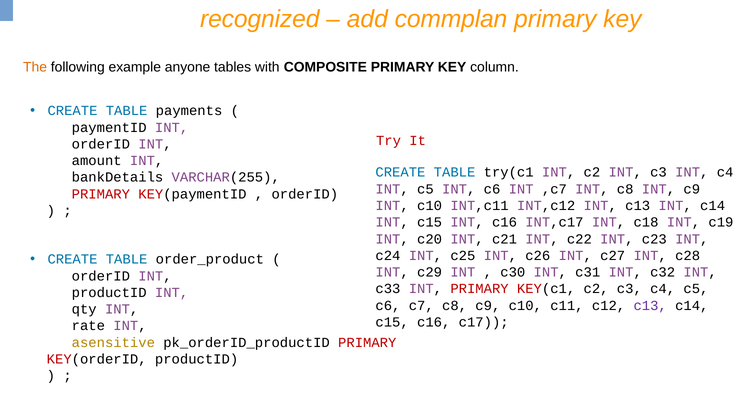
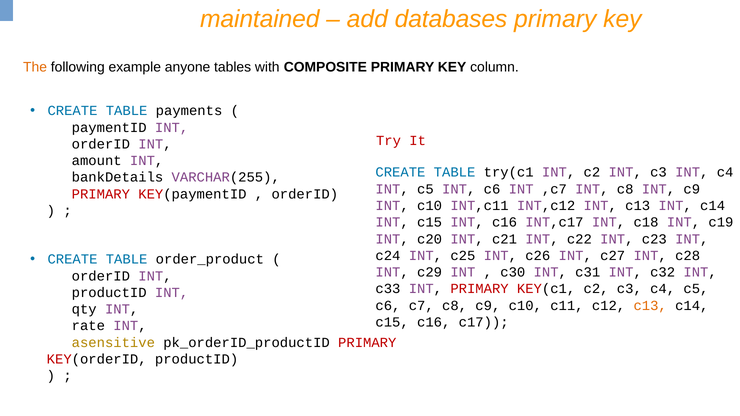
recognized: recognized -> maintained
commplan: commplan -> databases
c13 at (650, 306) colour: purple -> orange
